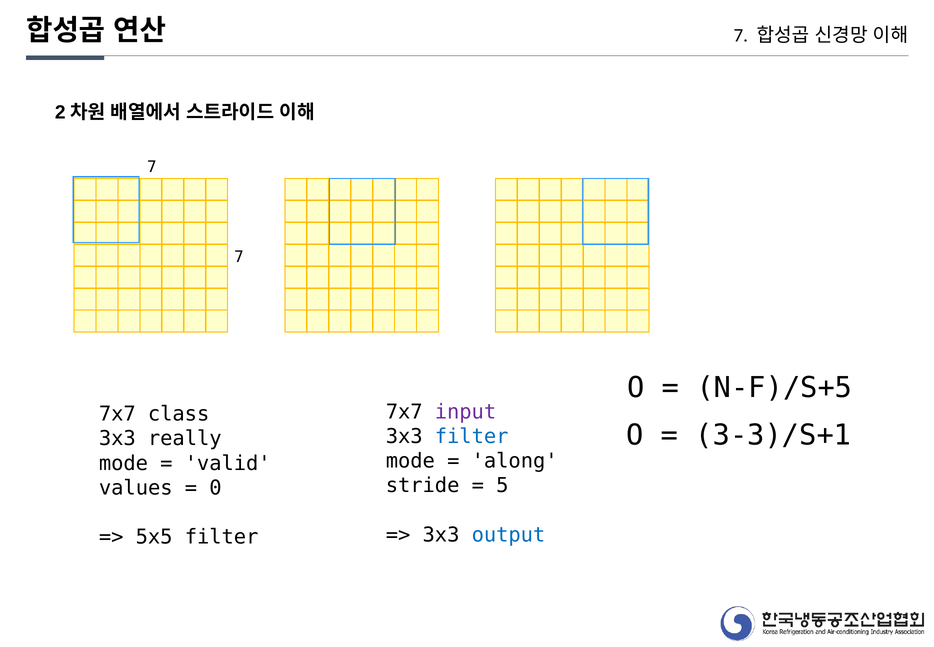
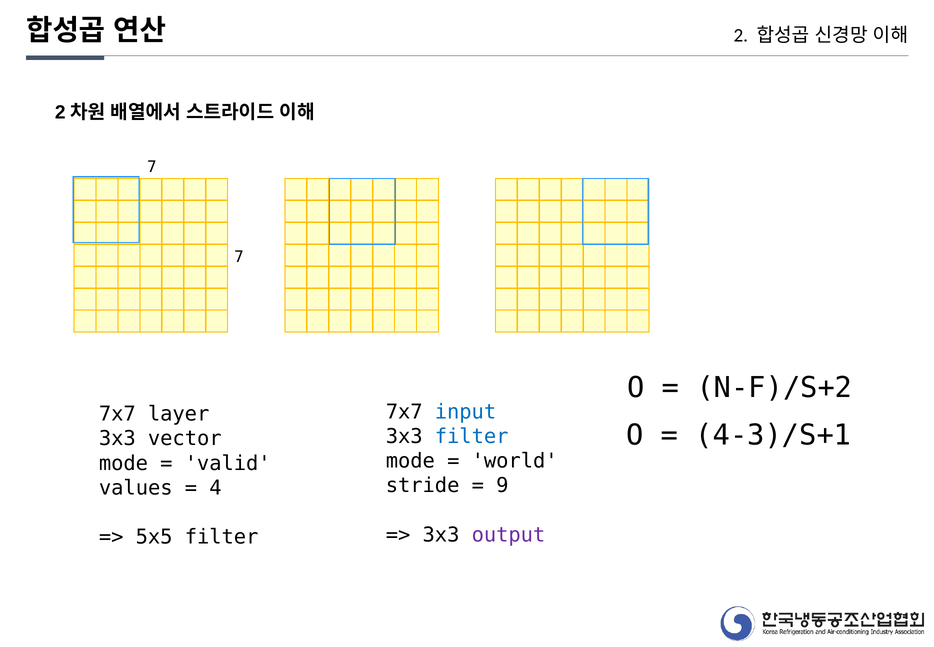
7 at (741, 35): 7 -> 2
N-F)/S+5: N-F)/S+5 -> N-F)/S+2
input colour: purple -> blue
class: class -> layer
3-3)/S+1: 3-3)/S+1 -> 4-3)/S+1
really: really -> vector
along: along -> world
5: 5 -> 9
0: 0 -> 4
output colour: blue -> purple
